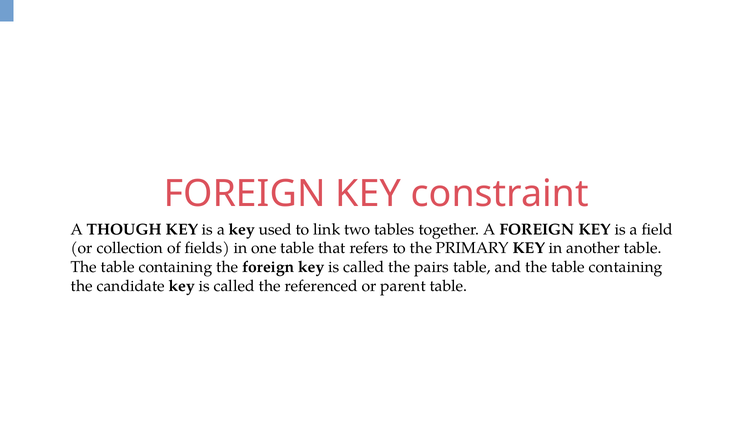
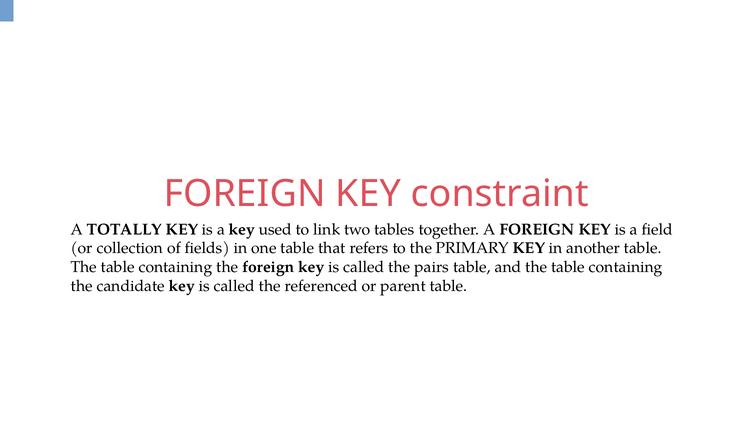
THOUGH: THOUGH -> TOTALLY
